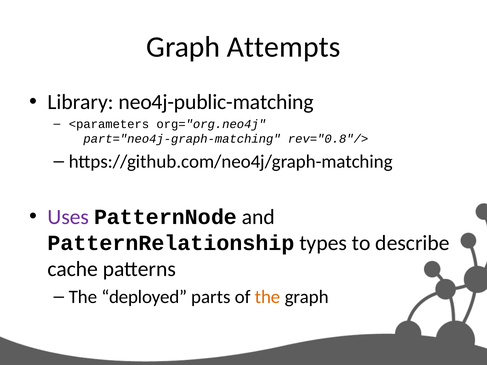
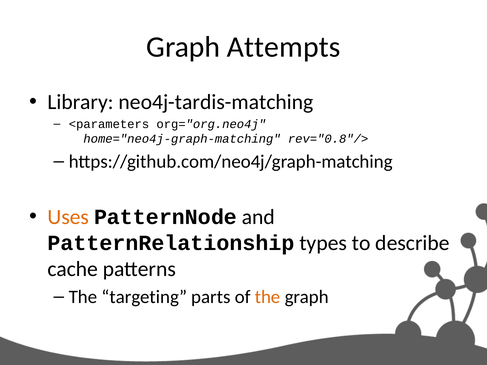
neo4j-public-matching: neo4j-public-matching -> neo4j-tardis-matching
part="neo4j-graph-matching: part="neo4j-graph-matching -> home="neo4j-graph-matching
Uses colour: purple -> orange
deployed: deployed -> targeting
